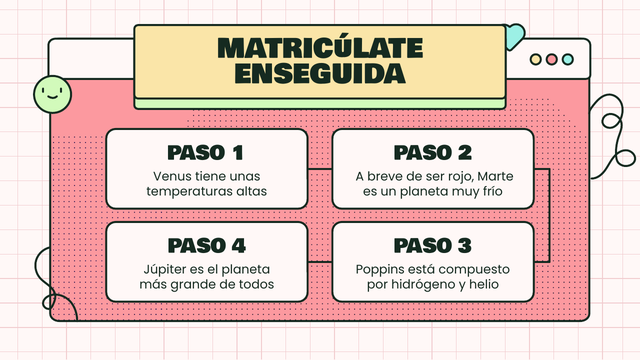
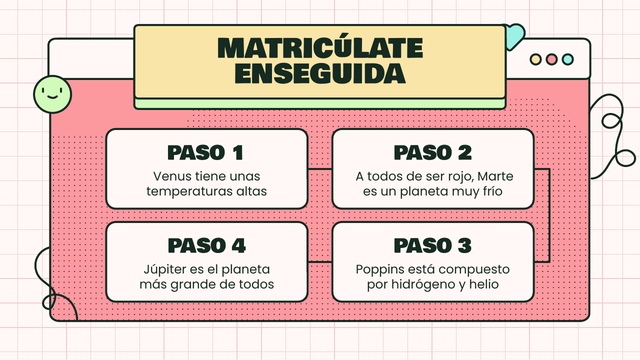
A breve: breve -> todos
